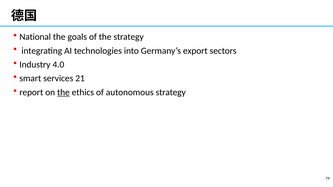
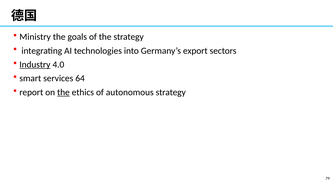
National: National -> Ministry
Industry underline: none -> present
21: 21 -> 64
